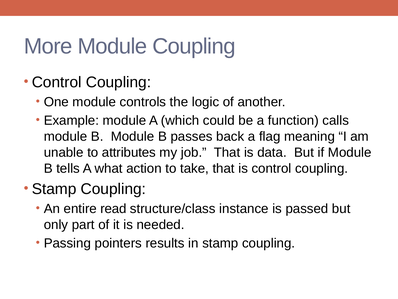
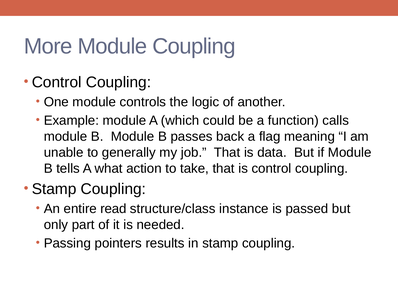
attributes: attributes -> generally
